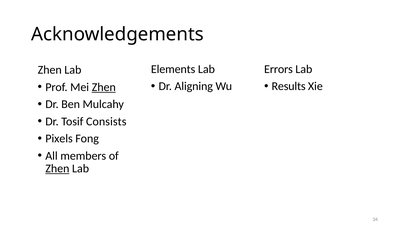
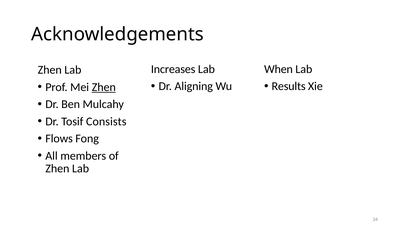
Elements: Elements -> Increases
Errors: Errors -> When
Pixels: Pixels -> Flows
Zhen at (57, 169) underline: present -> none
